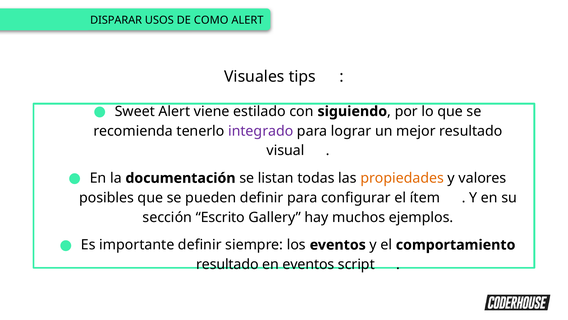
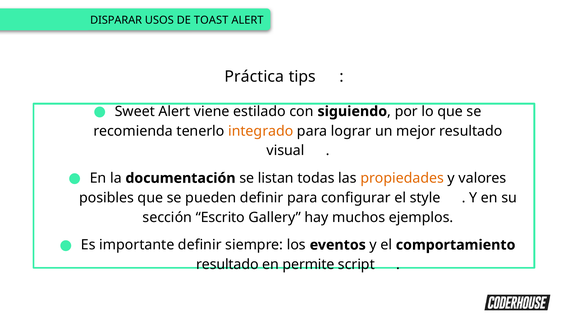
COMO: COMO -> TOAST
Visuales: Visuales -> Práctica
integrado colour: purple -> orange
ítem: ítem -> style
en eventos: eventos -> permite
